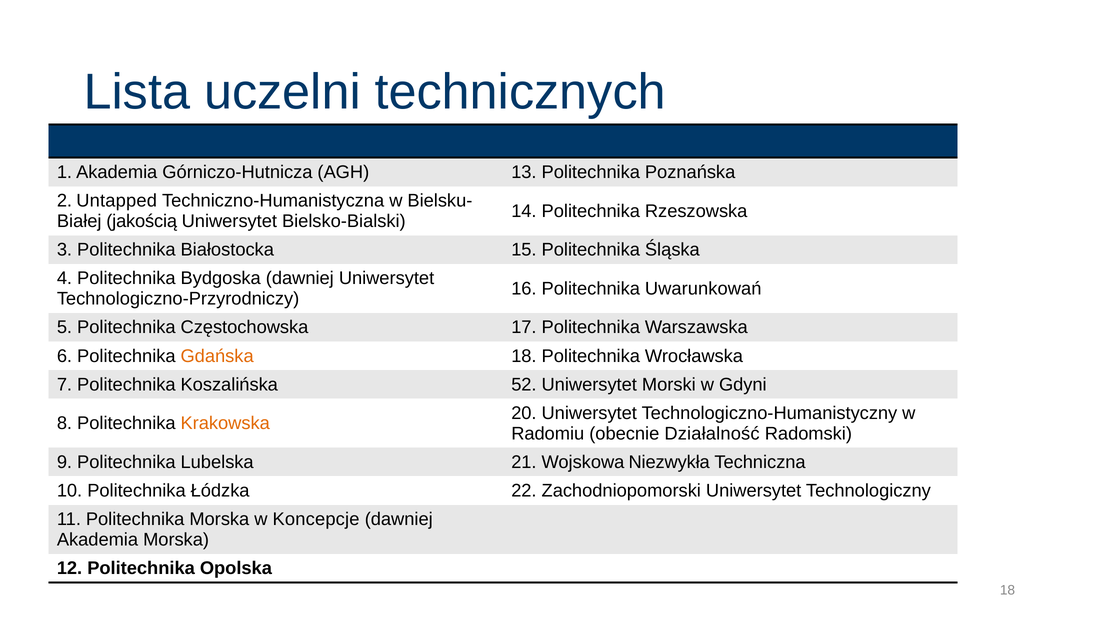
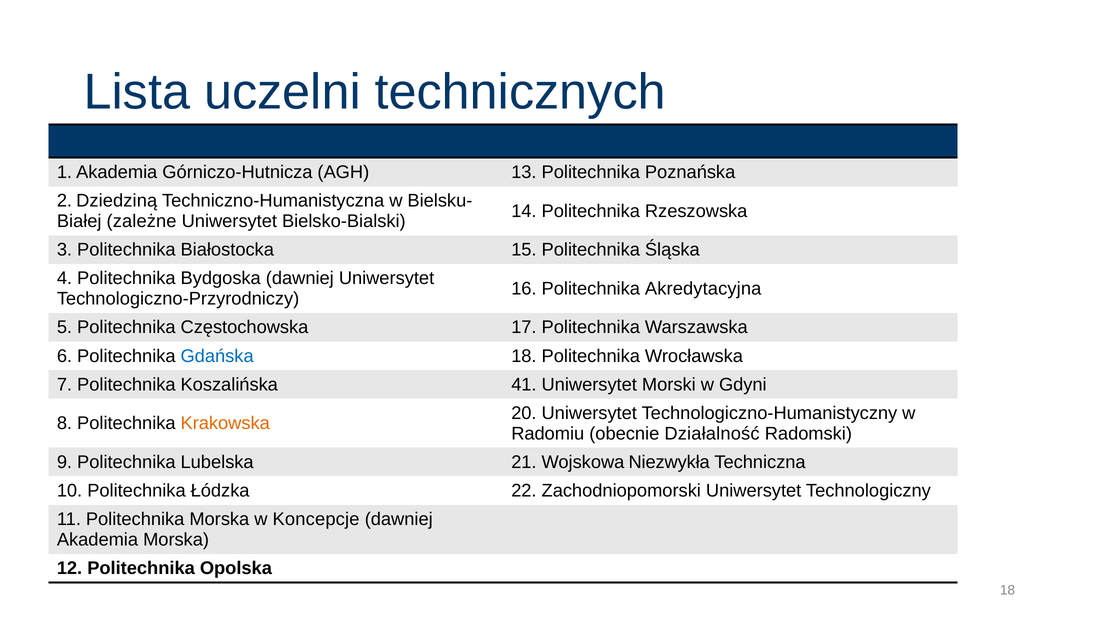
Untapped: Untapped -> Dziedziną
jakością: jakością -> zależne
Uwarunkowań: Uwarunkowań -> Akredytacyjna
Gdańska colour: orange -> blue
52: 52 -> 41
